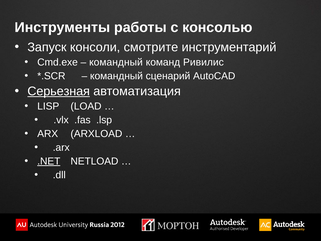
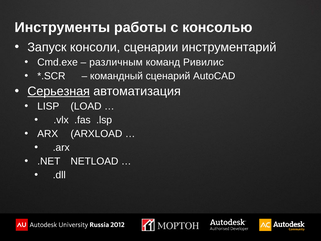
смотрите: смотрите -> сценарии
командный at (116, 62): командный -> различным
.NET underline: present -> none
